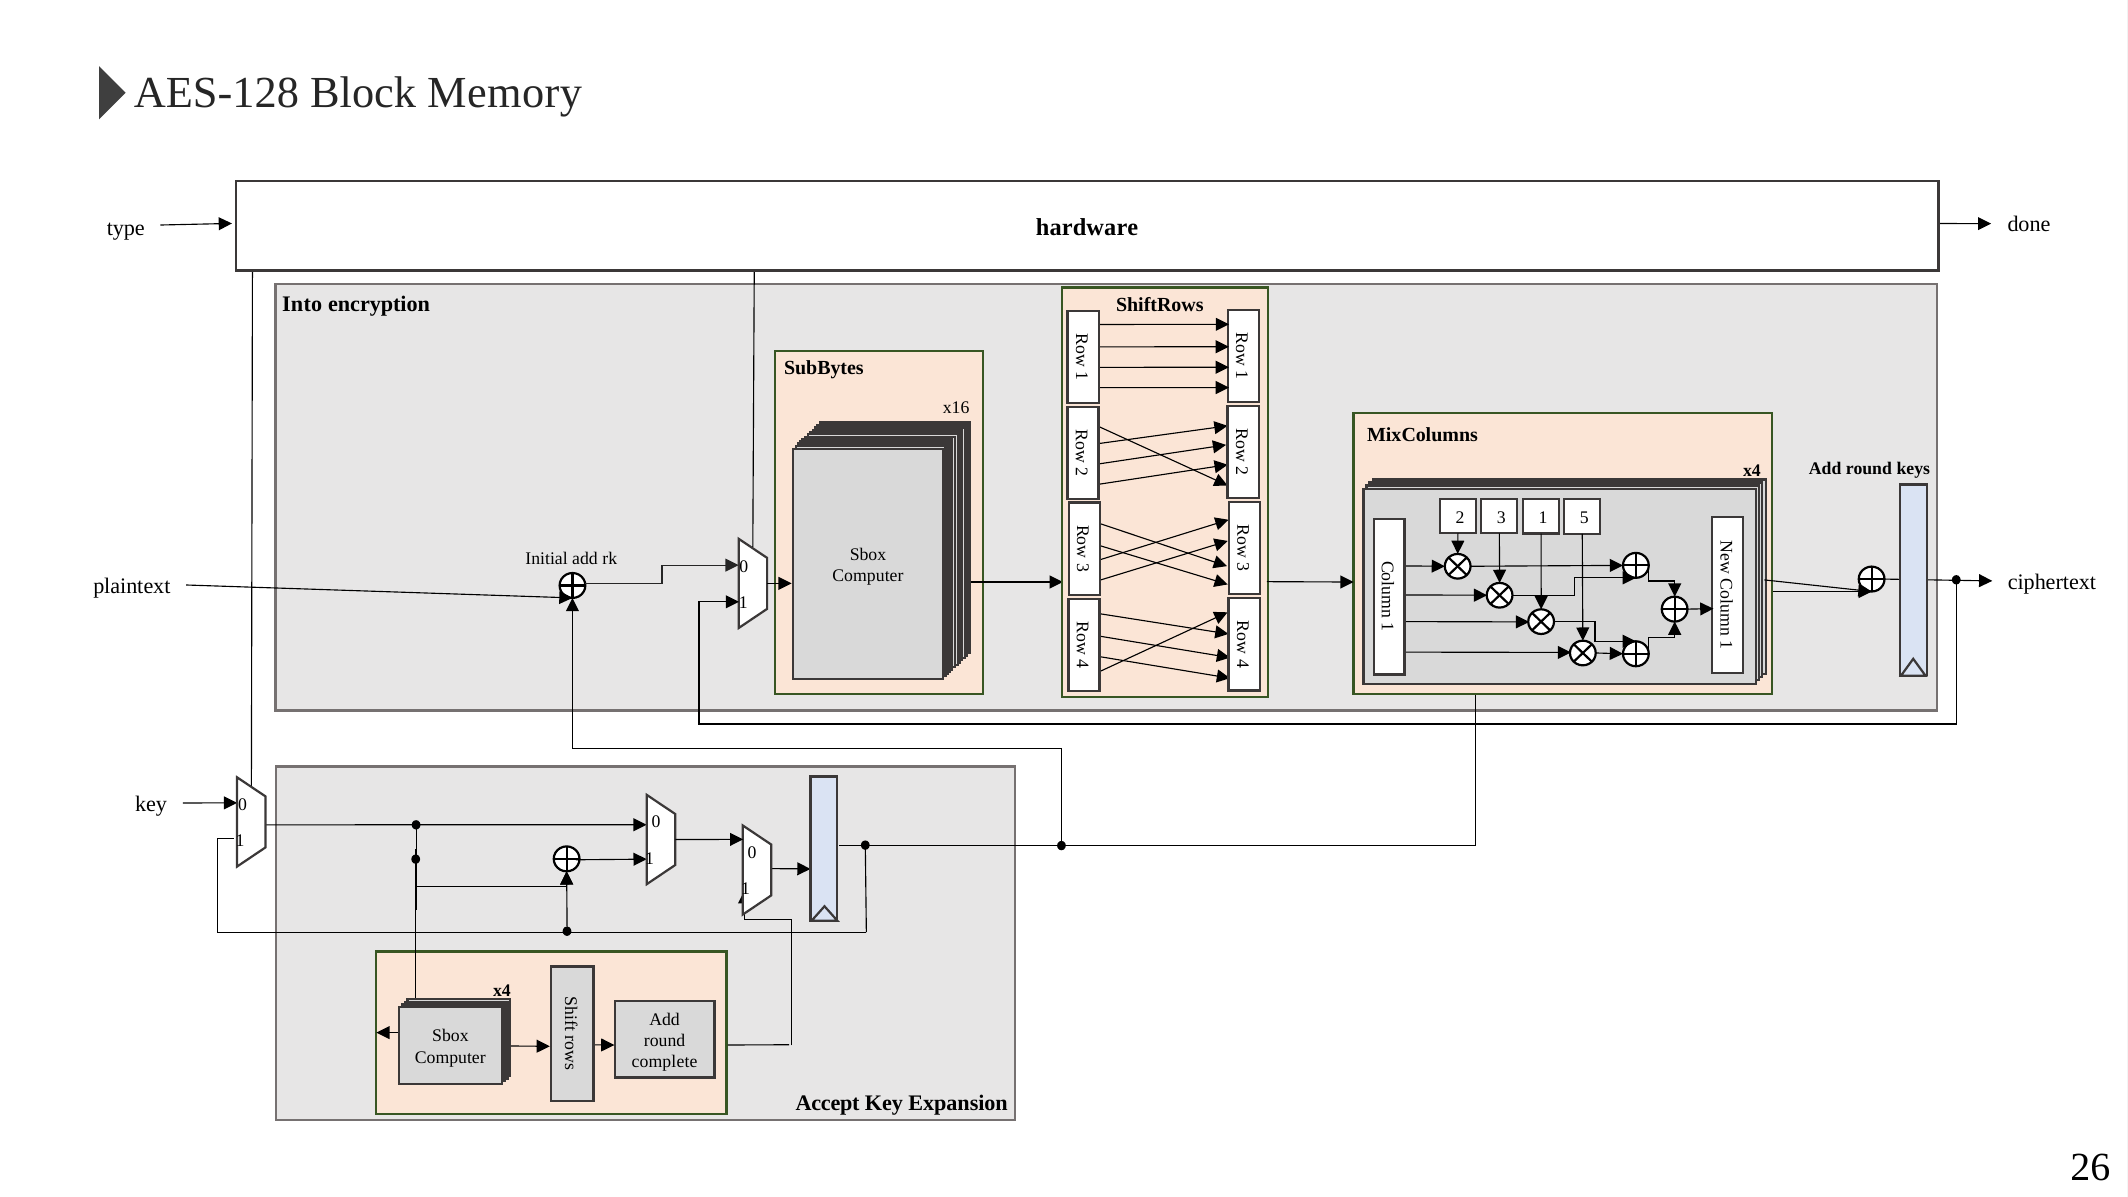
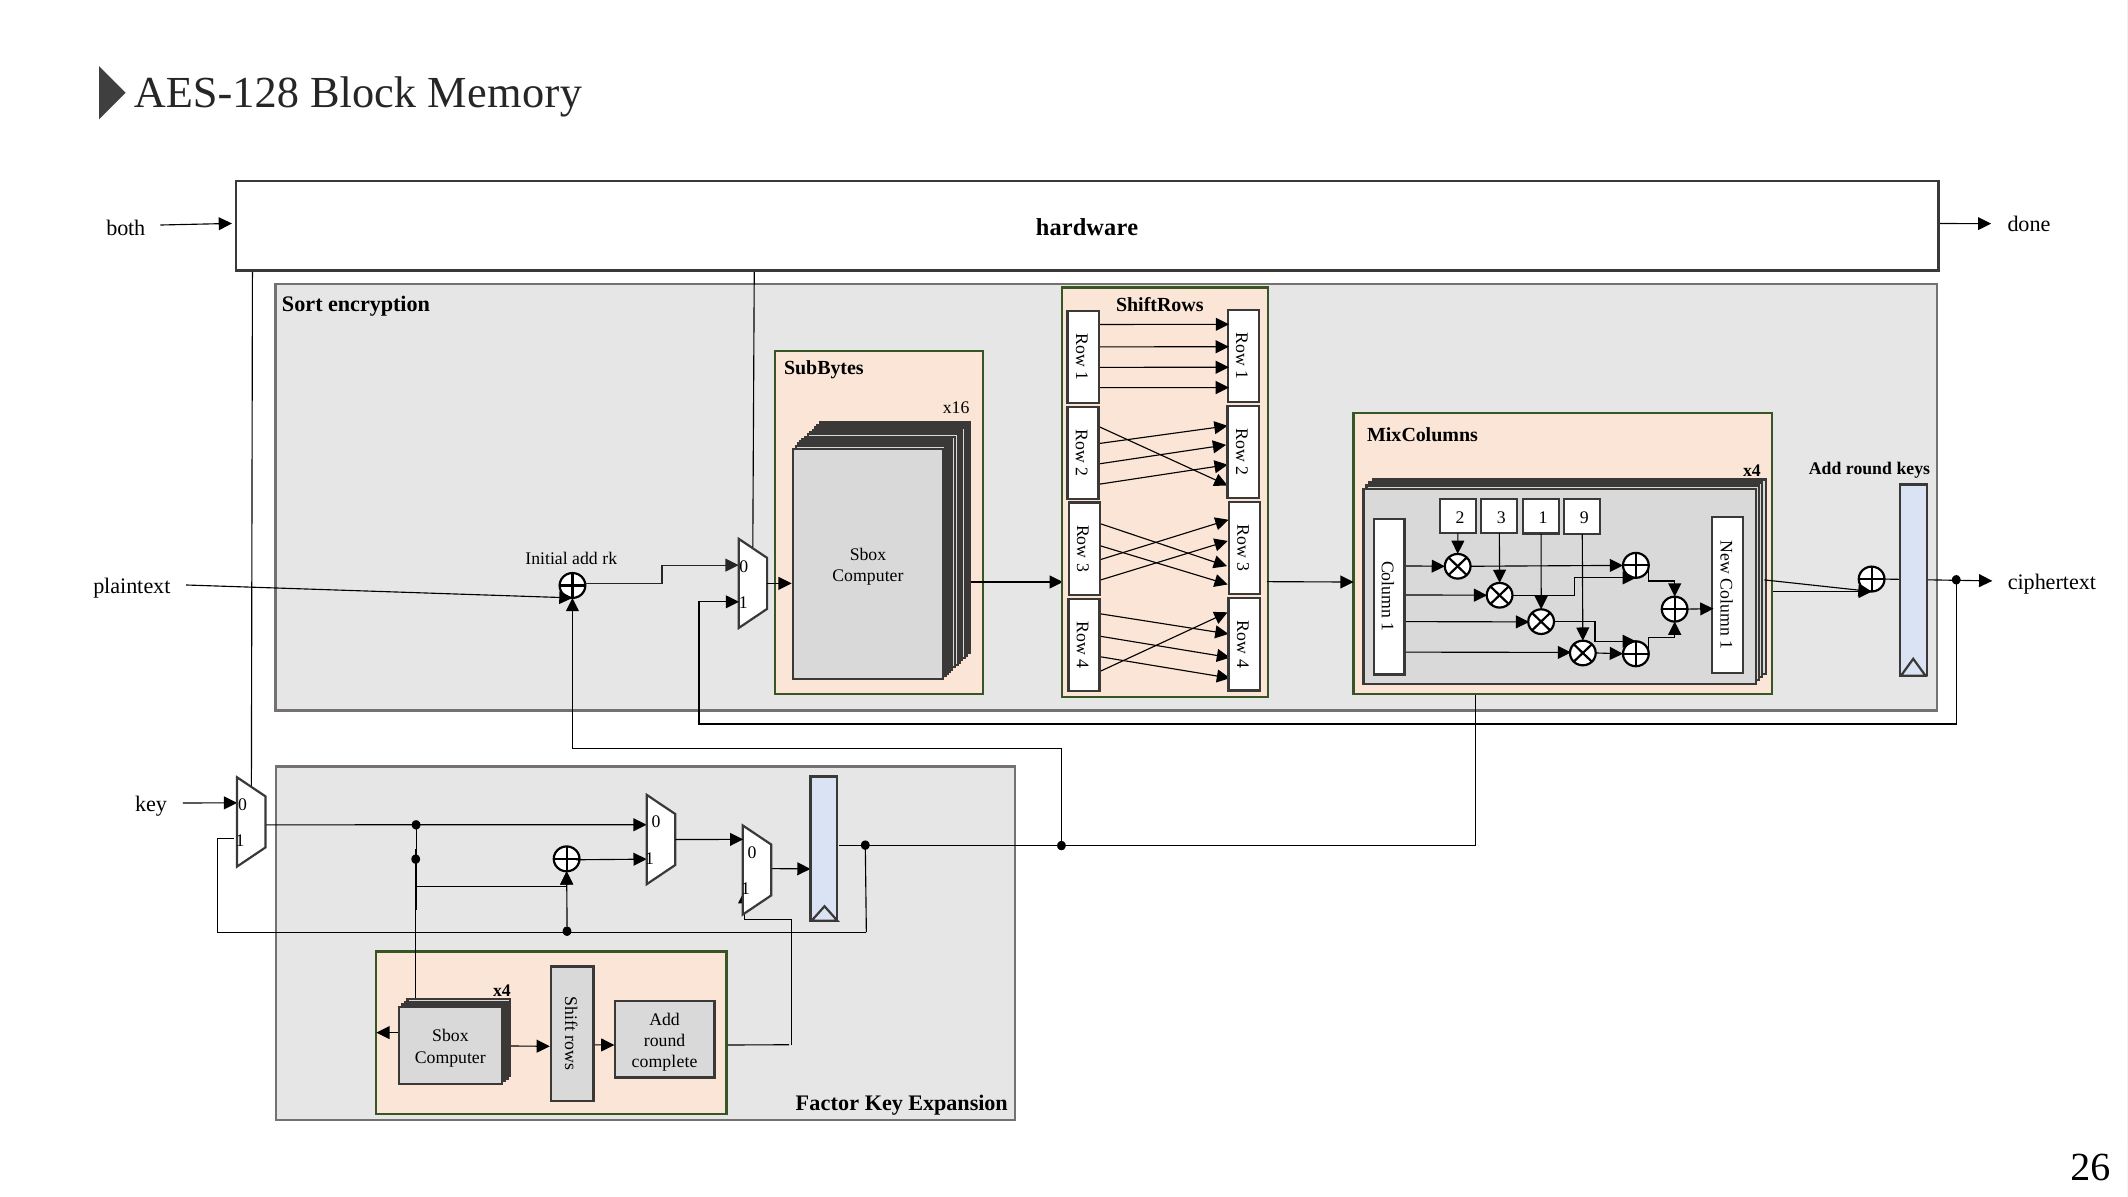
type: type -> both
Into: Into -> Sort
5: 5 -> 9
Accept: Accept -> Factor
